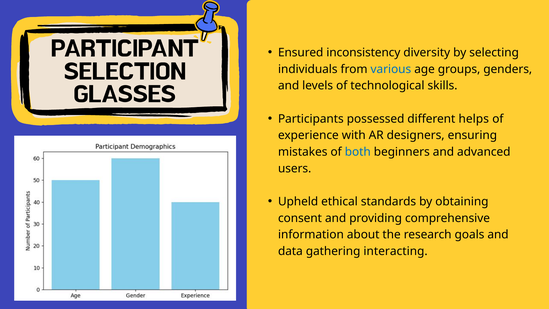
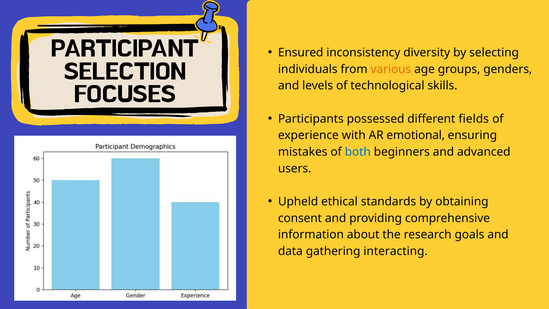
various colour: blue -> orange
GLASSES: GLASSES -> FOCUSES
helps: helps -> fields
designers: designers -> emotional
